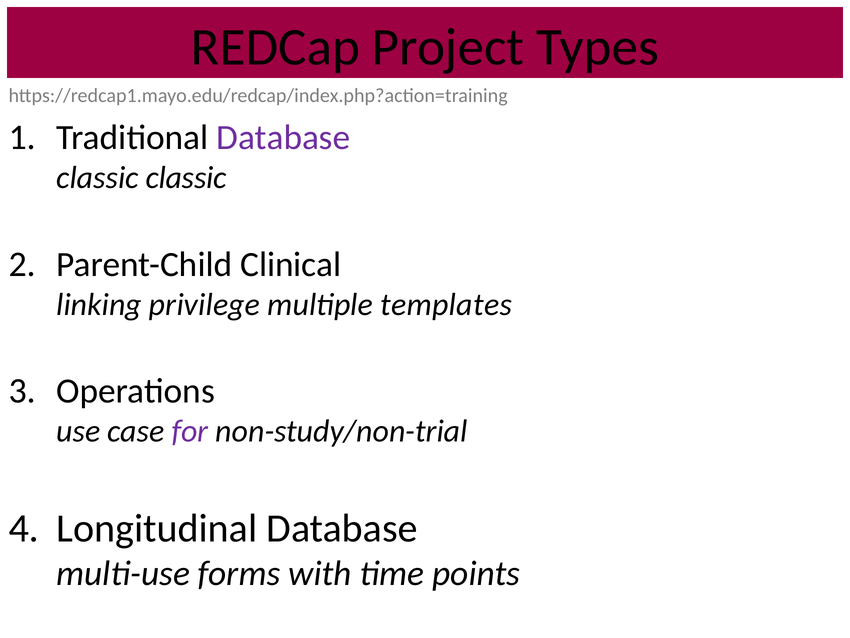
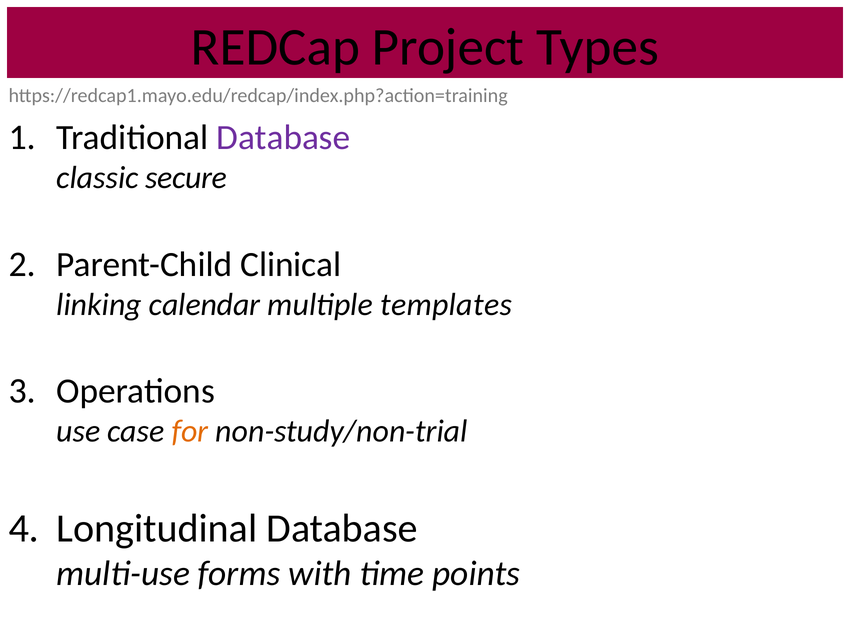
classic classic: classic -> secure
privilege: privilege -> calendar
for colour: purple -> orange
